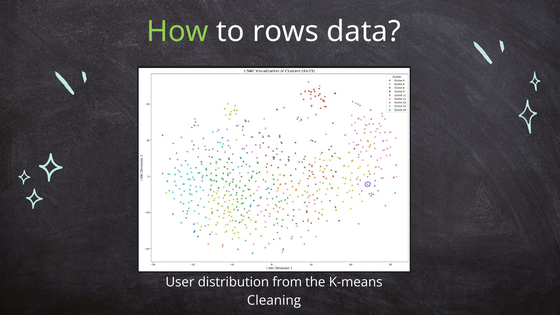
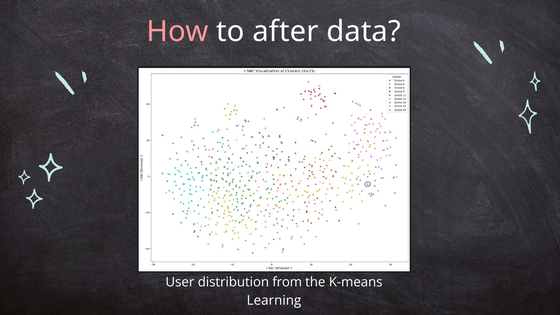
How colour: light green -> pink
rows: rows -> after
Cleaning: Cleaning -> Learning
